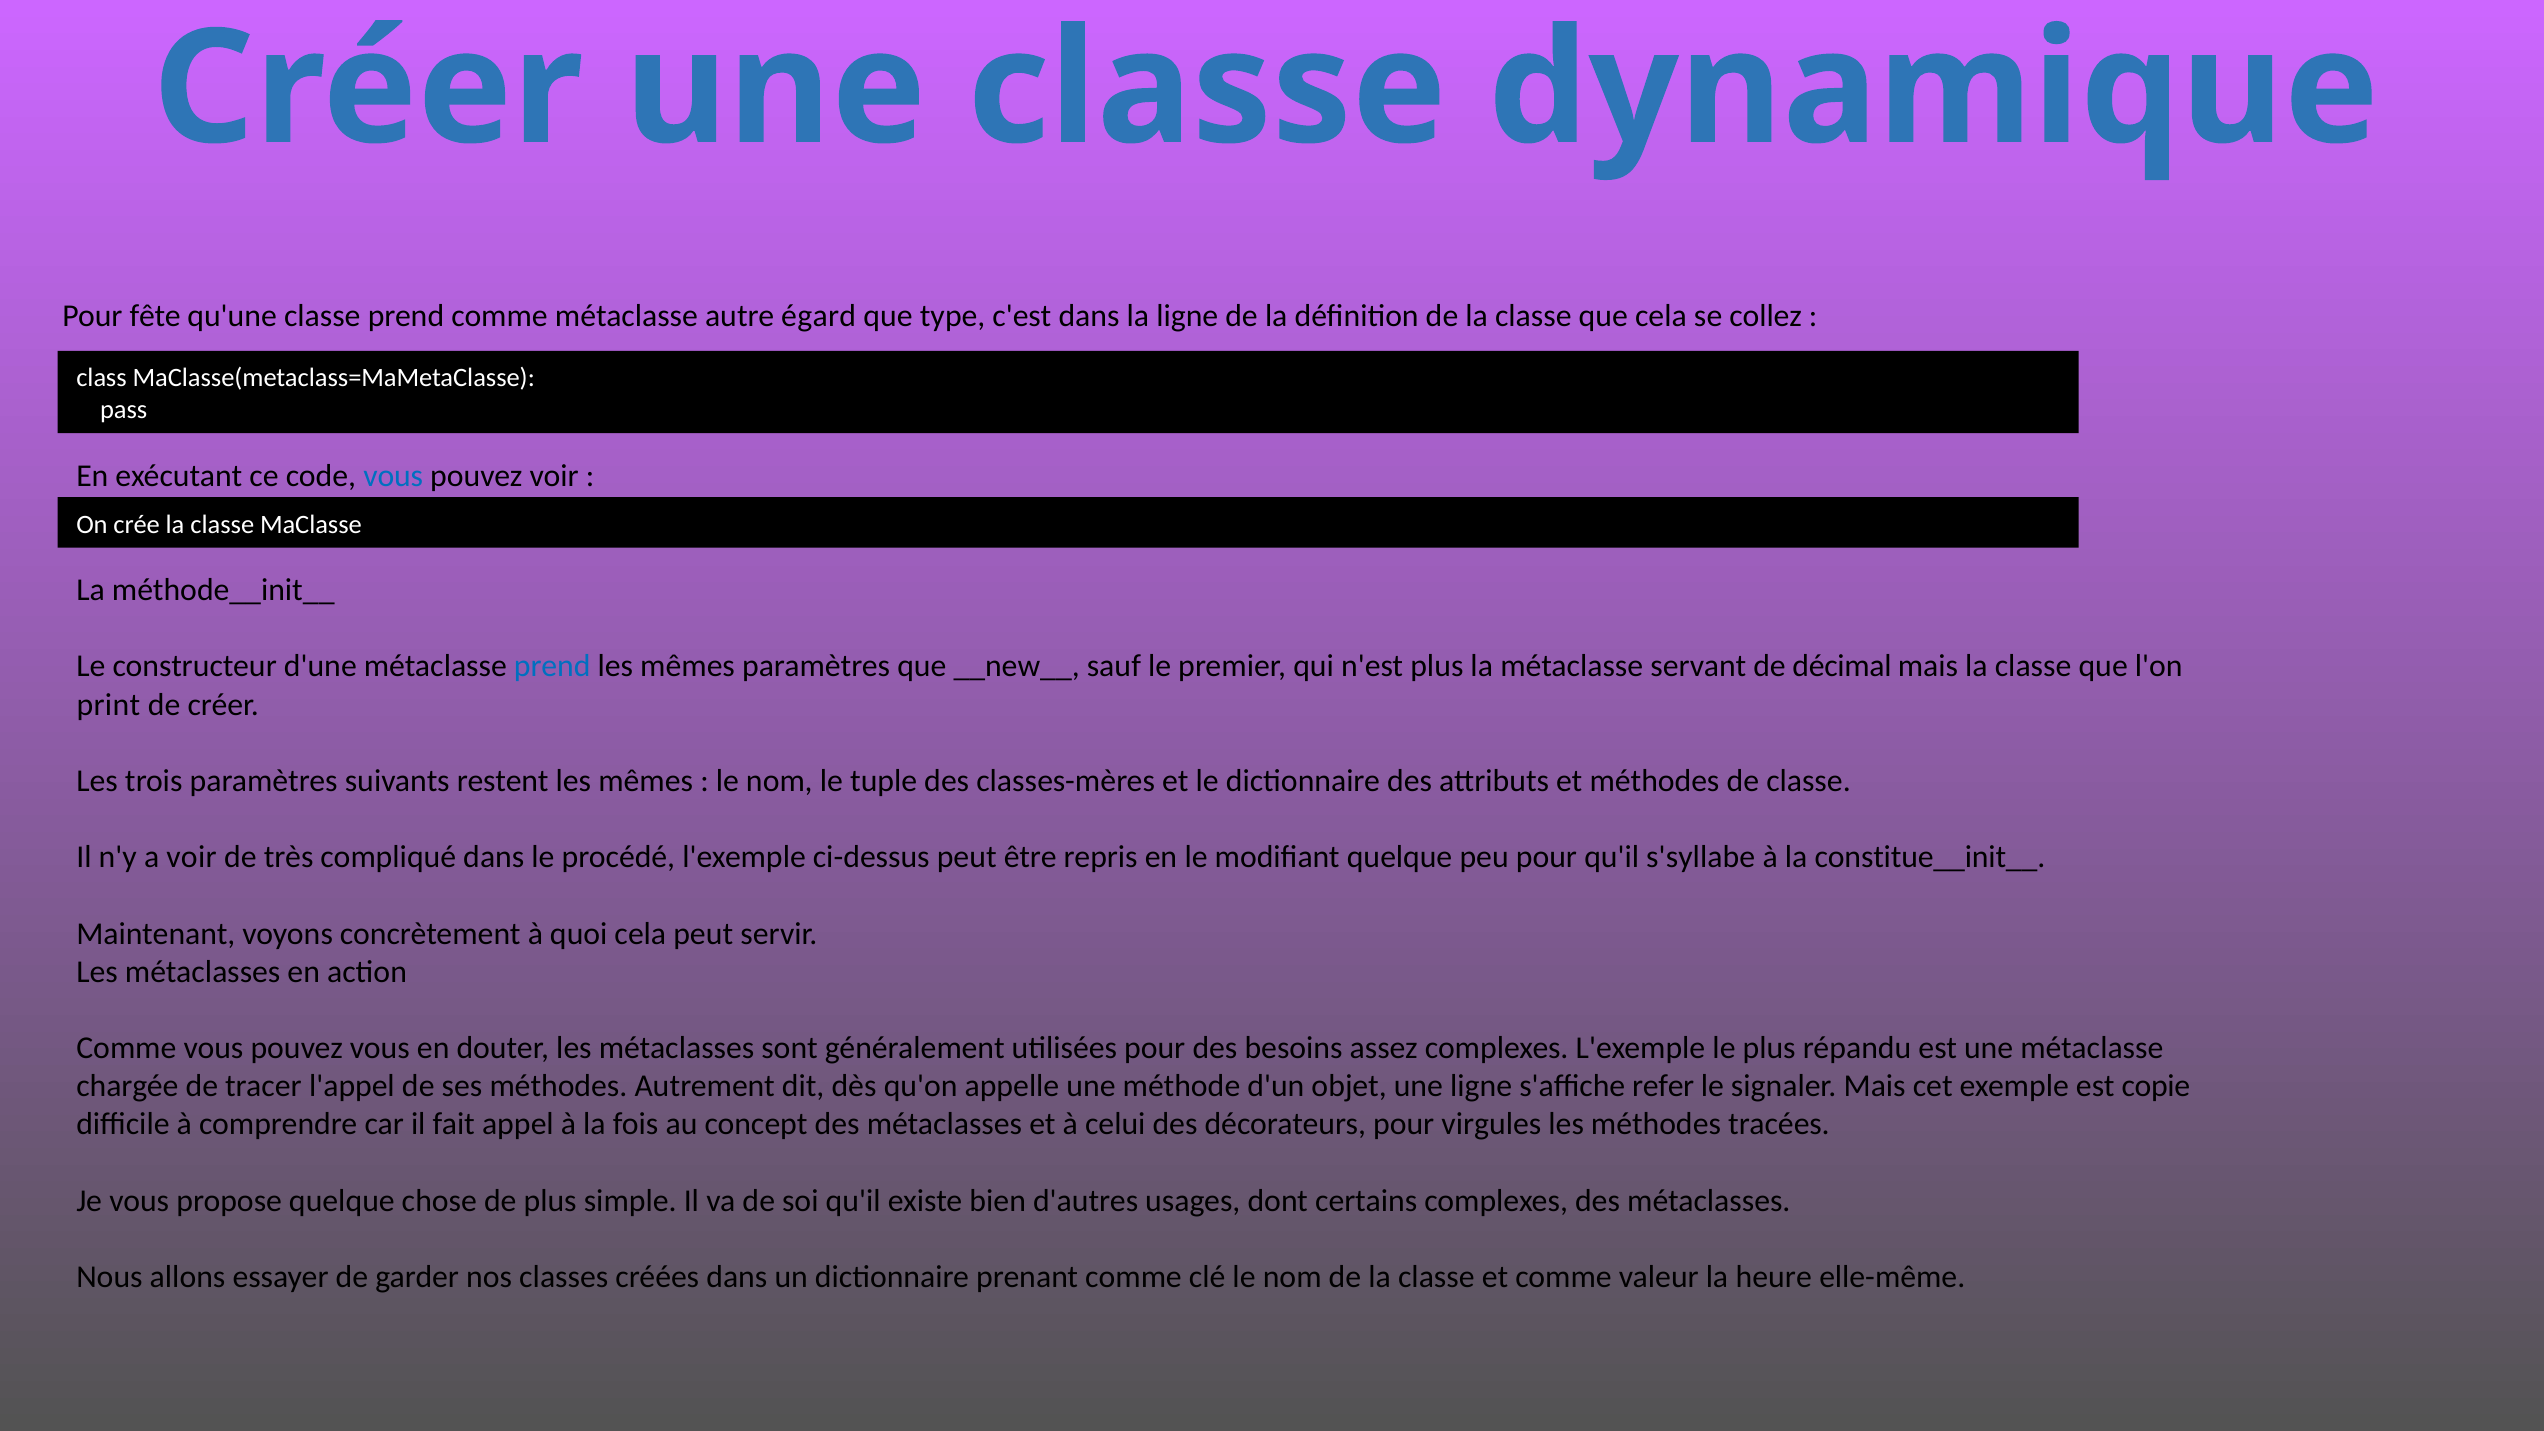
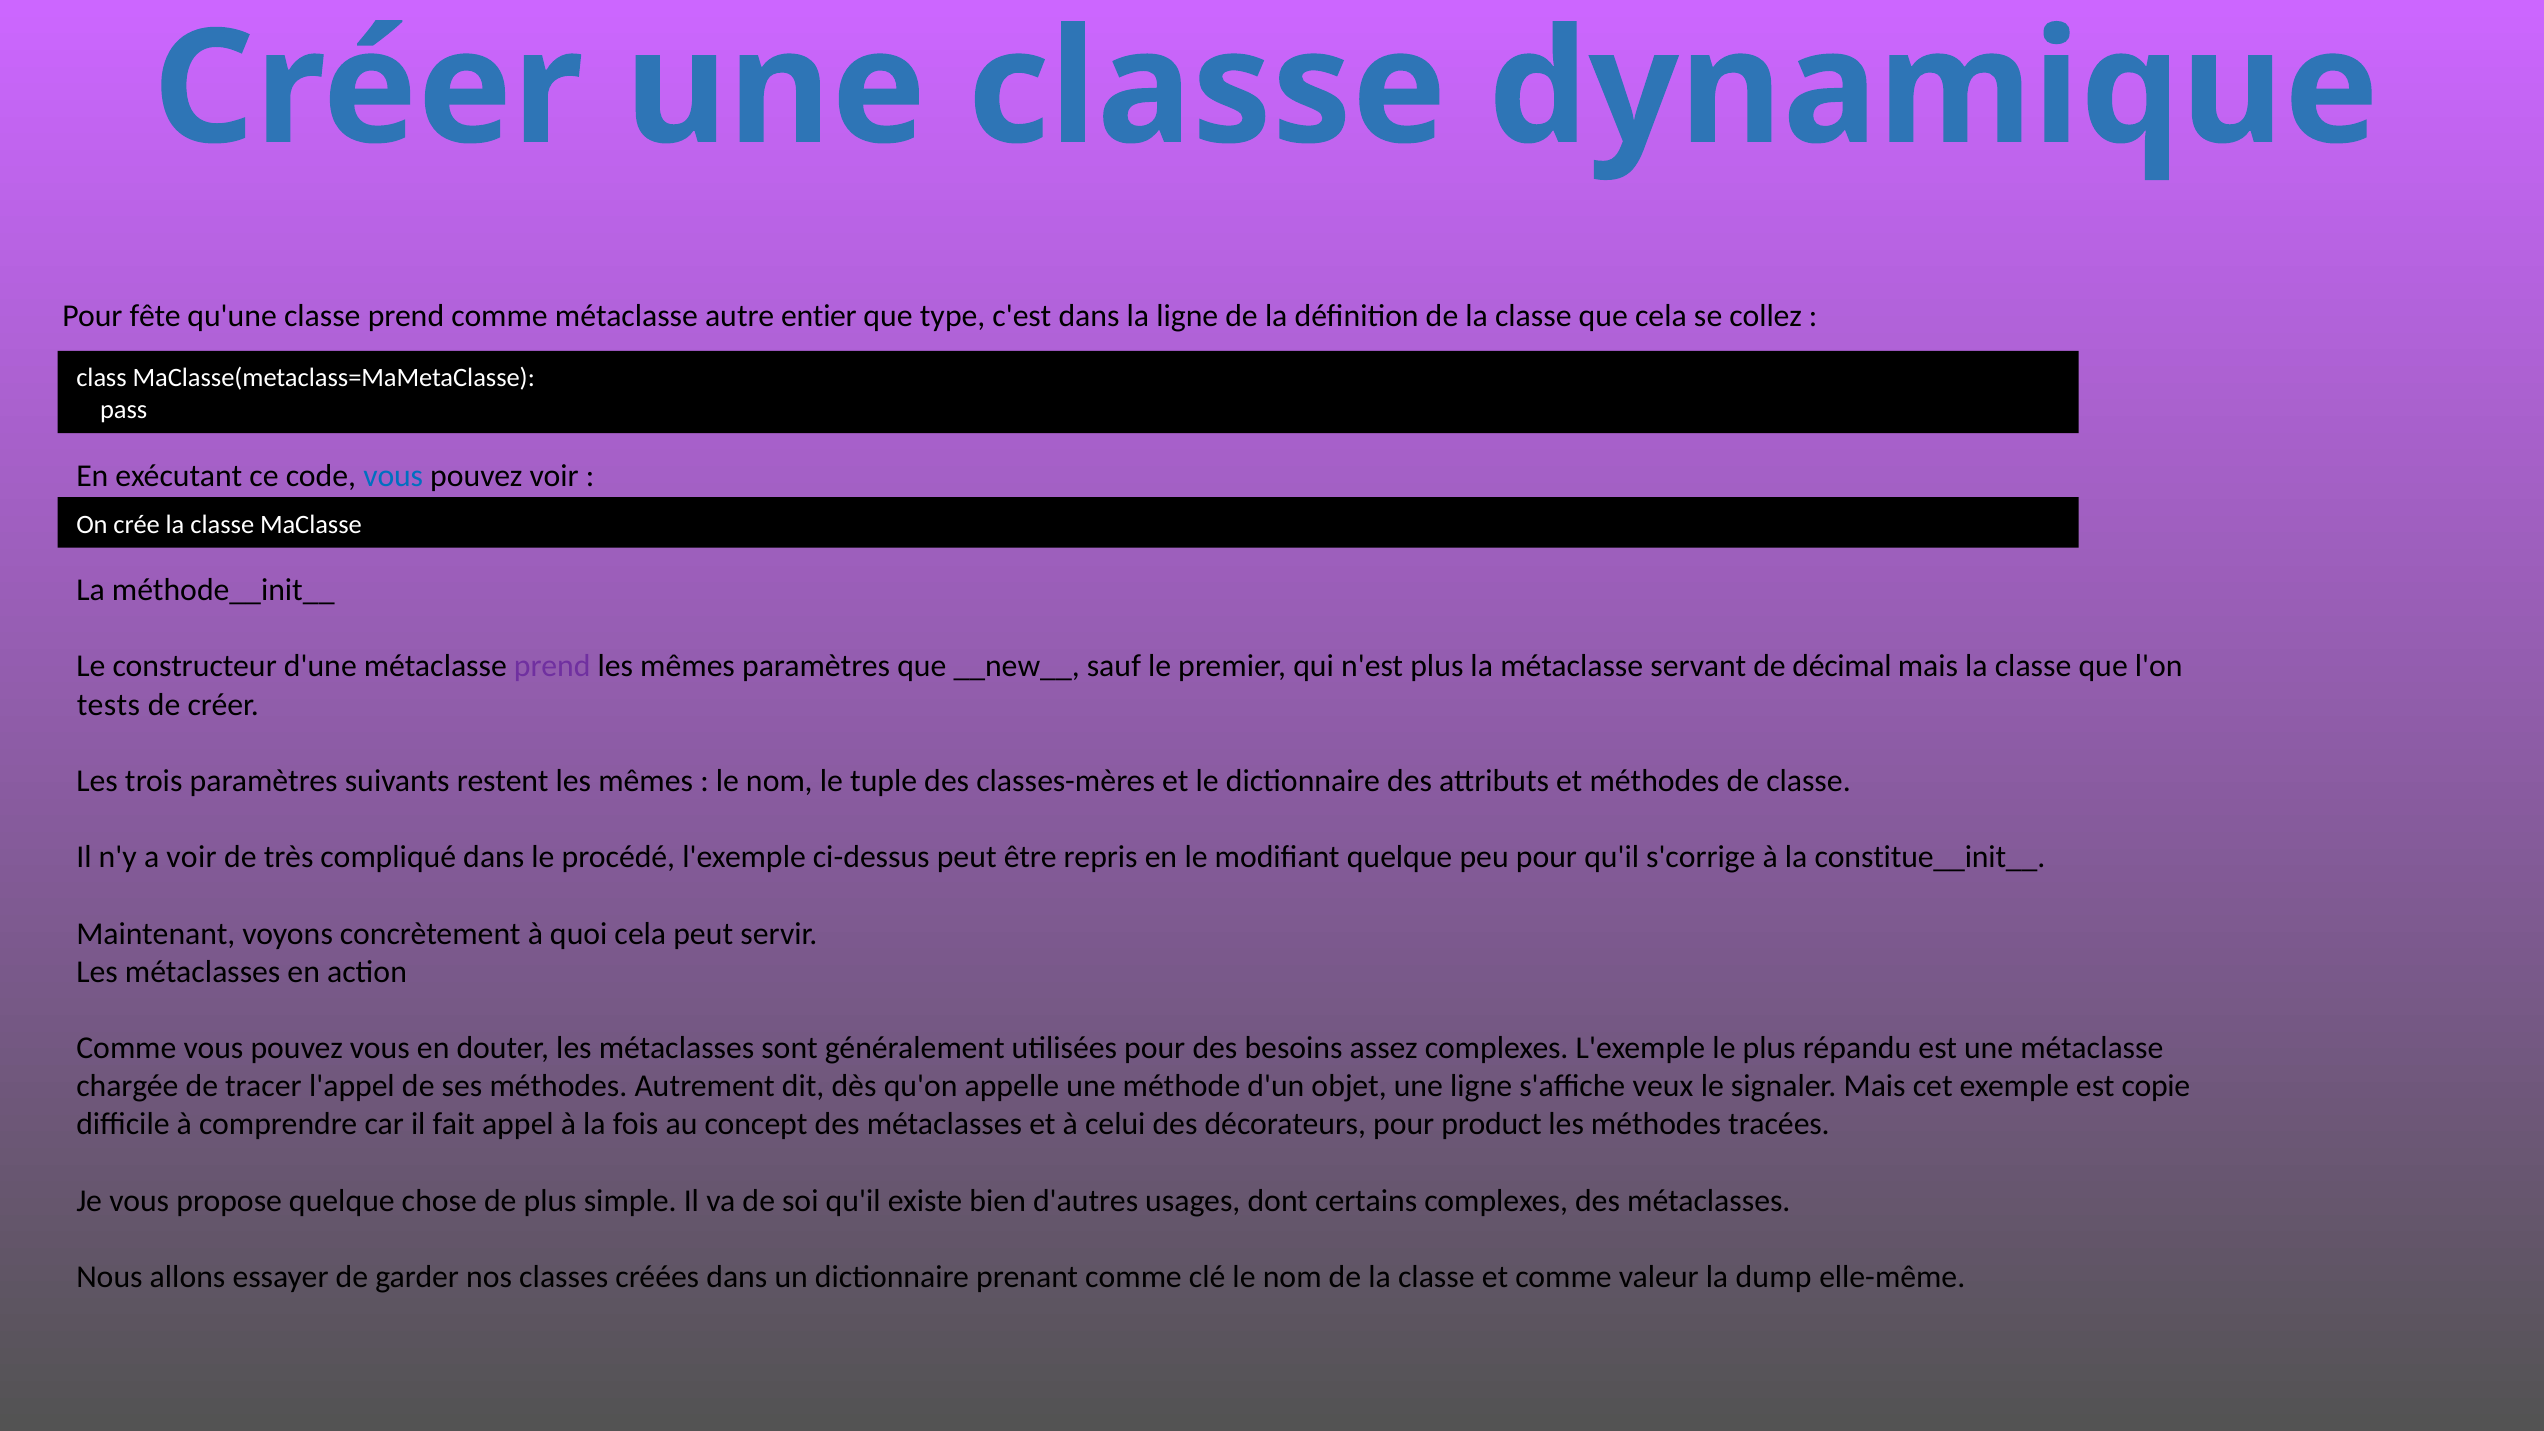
égard: égard -> entier
prend at (552, 666) colour: blue -> purple
print: print -> tests
s'syllabe: s'syllabe -> s'corrige
refer: refer -> veux
virgules: virgules -> product
heure: heure -> dump
